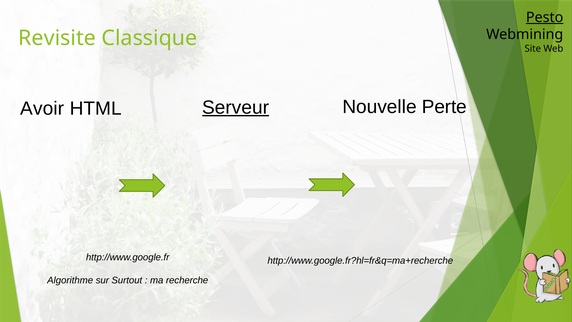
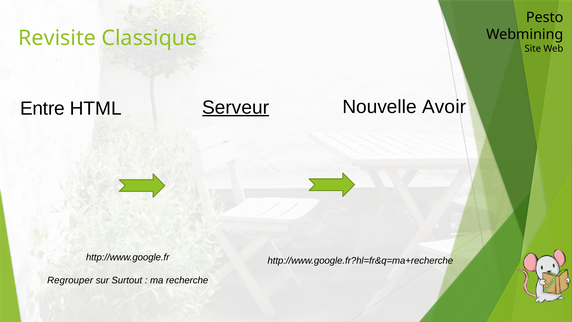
Pesto underline: present -> none
Avoir: Avoir -> Entre
Perte: Perte -> Avoir
Algorithme: Algorithme -> Regrouper
